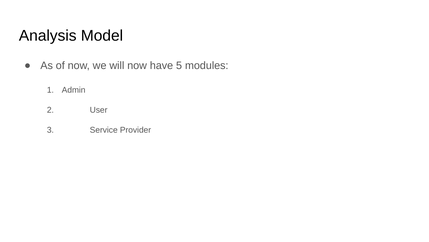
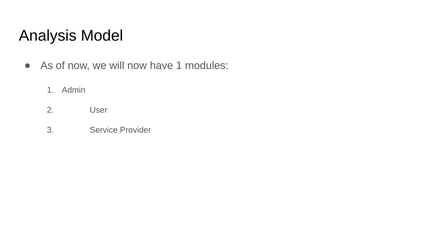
have 5: 5 -> 1
